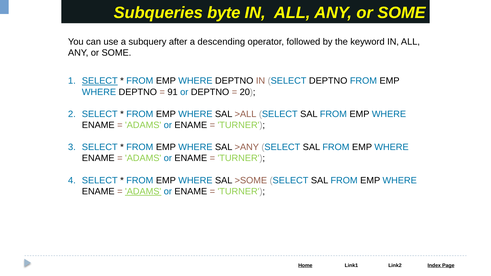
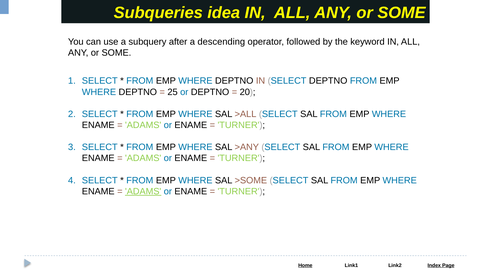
byte: byte -> idea
SELECT at (100, 81) underline: present -> none
91: 91 -> 25
